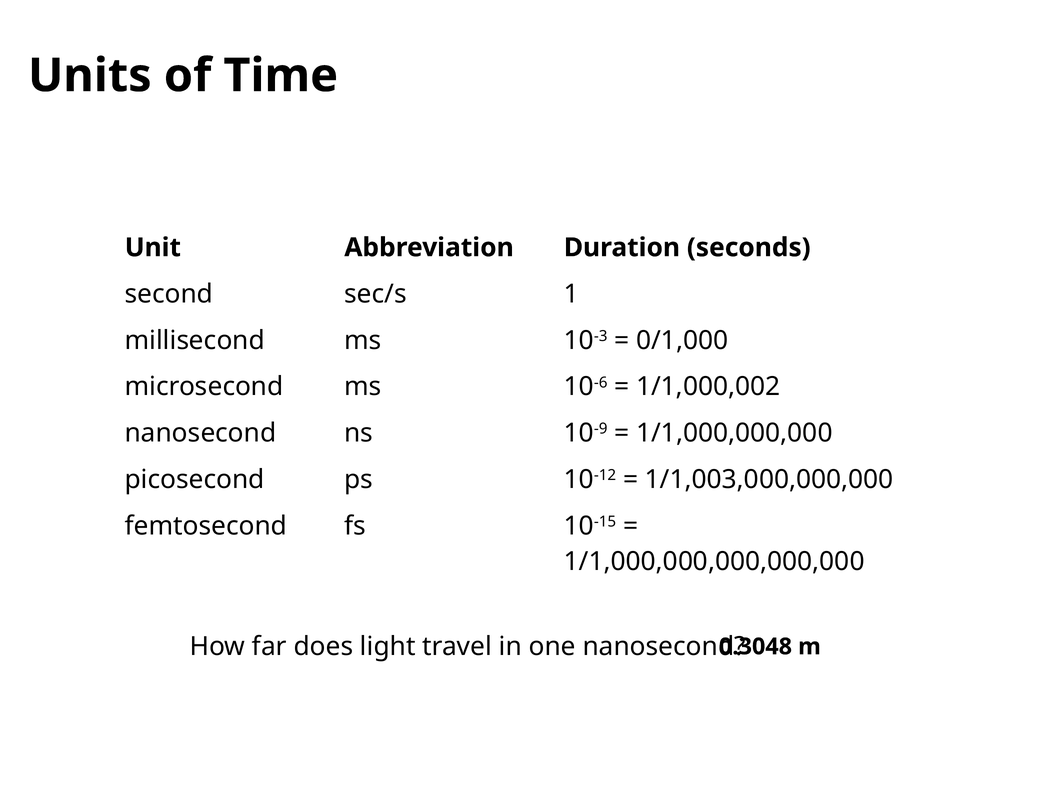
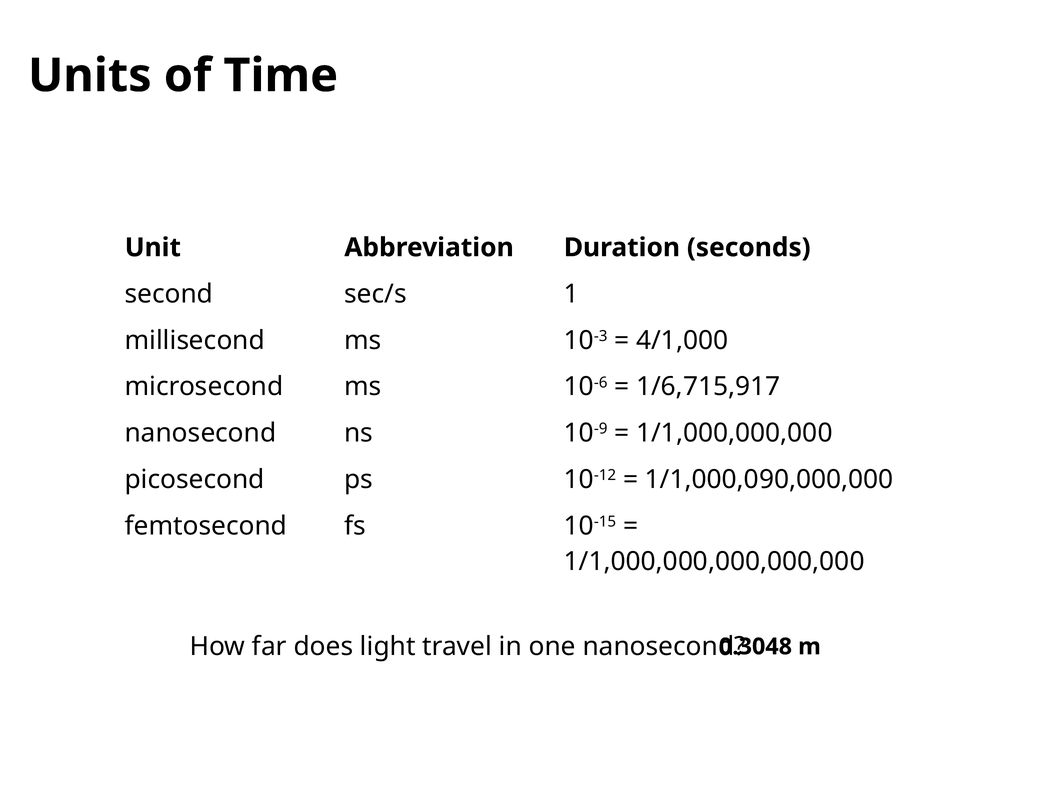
0/1,000: 0/1,000 -> 4/1,000
1/1,000,002: 1/1,000,002 -> 1/6,715,917
1/1,003,000,000,000: 1/1,003,000,000,000 -> 1/1,000,090,000,000
